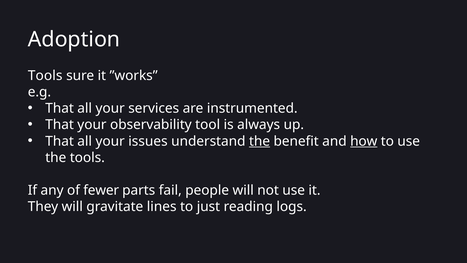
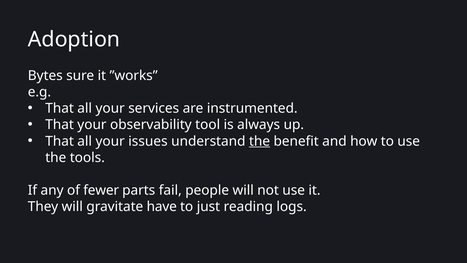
Tools at (45, 76): Tools -> Bytes
how underline: present -> none
lines: lines -> have
